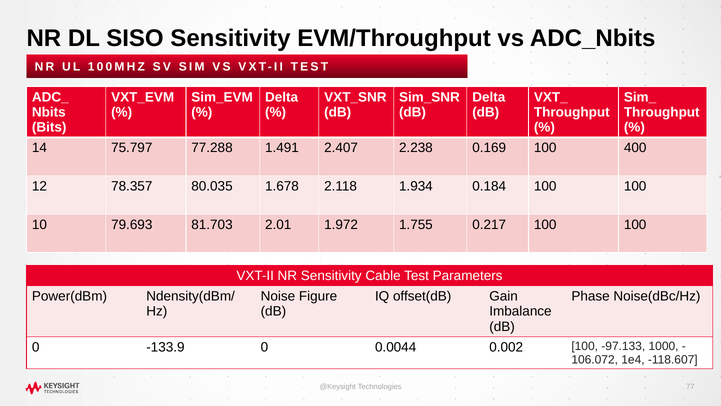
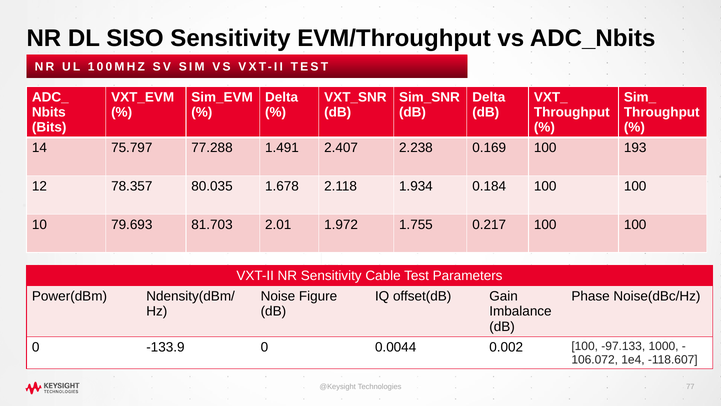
400: 400 -> 193
